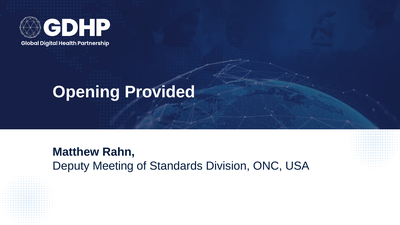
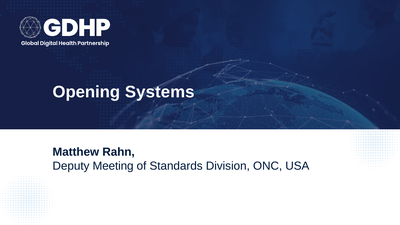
Provided: Provided -> Systems
